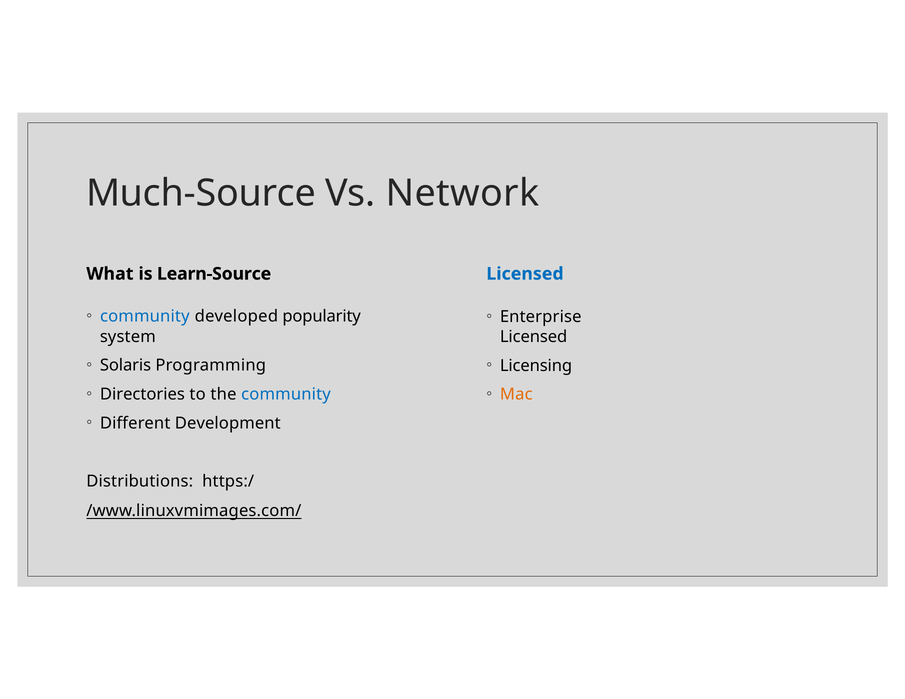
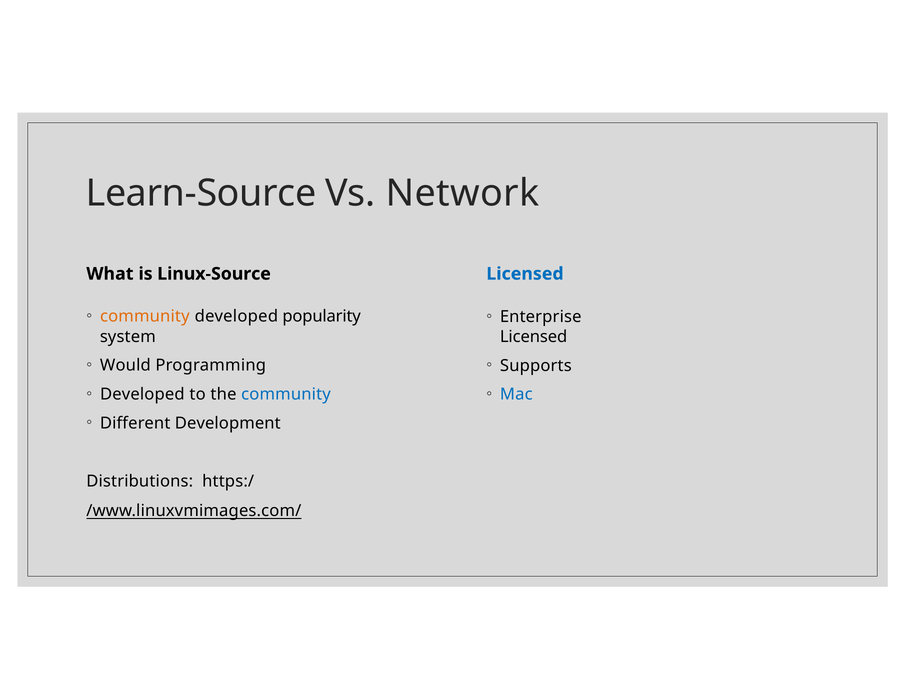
Much-Source: Much-Source -> Learn-Source
Learn-Source: Learn-Source -> Linux-Source
community at (145, 316) colour: blue -> orange
Solaris: Solaris -> Would
Licensing: Licensing -> Supports
Directories at (142, 394): Directories -> Developed
Mac colour: orange -> blue
